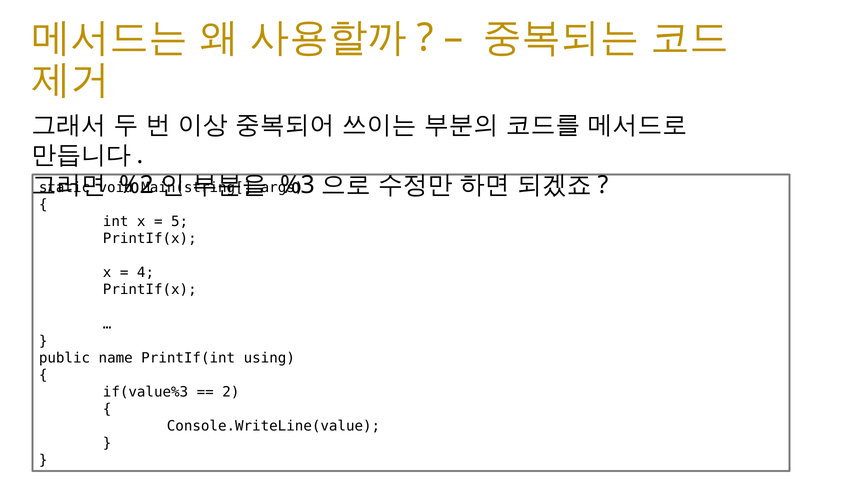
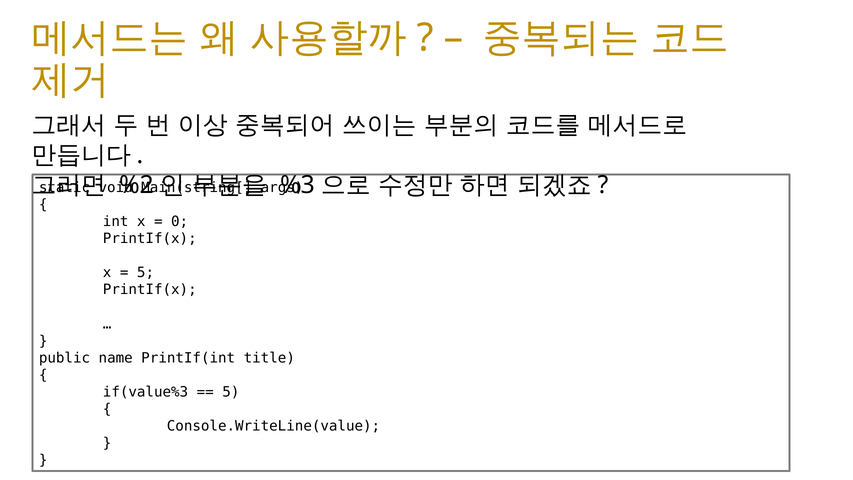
5: 5 -> 0
4 at (146, 273): 4 -> 5
using: using -> title
2 at (231, 392): 2 -> 5
